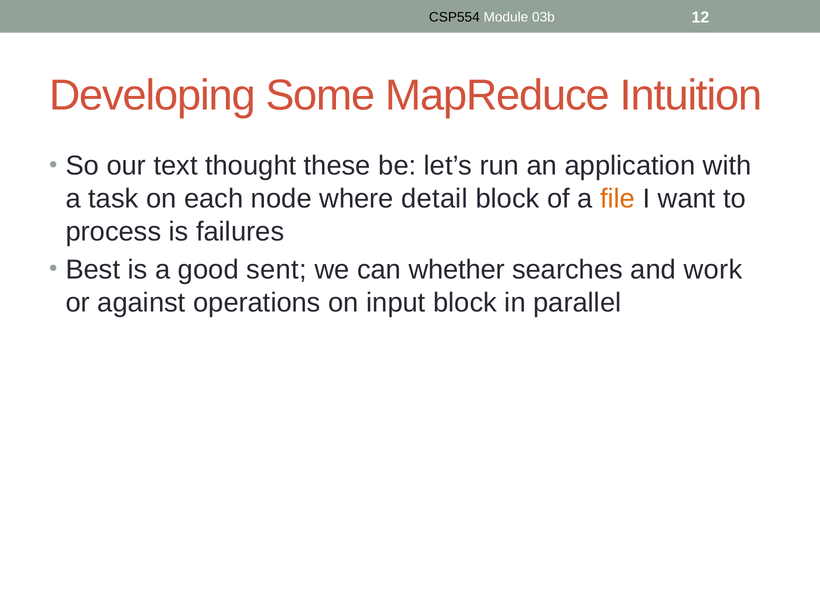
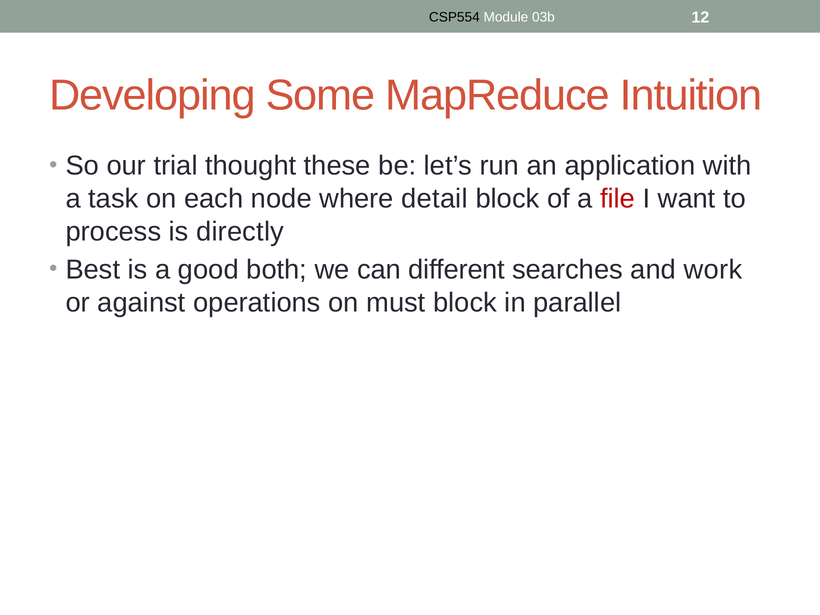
text: text -> trial
file colour: orange -> red
failures: failures -> directly
sent: sent -> both
whether: whether -> different
input: input -> must
